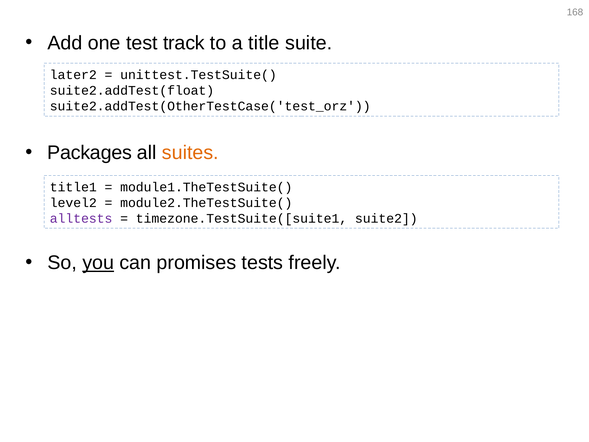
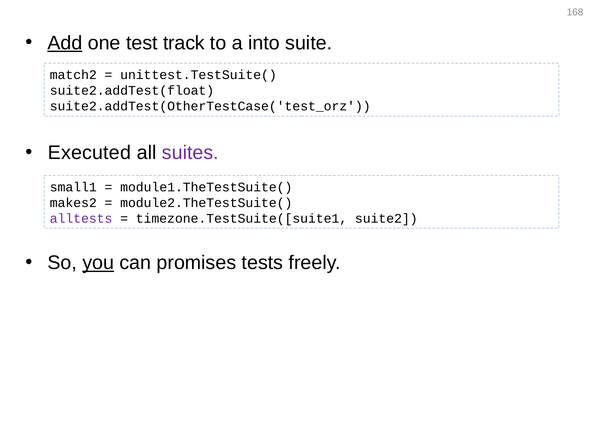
Add underline: none -> present
title: title -> into
later2: later2 -> match2
Packages: Packages -> Executed
suites colour: orange -> purple
title1: title1 -> small1
level2: level2 -> makes2
